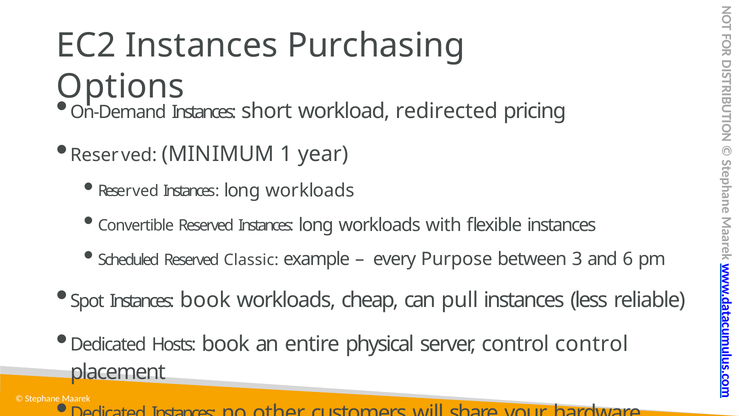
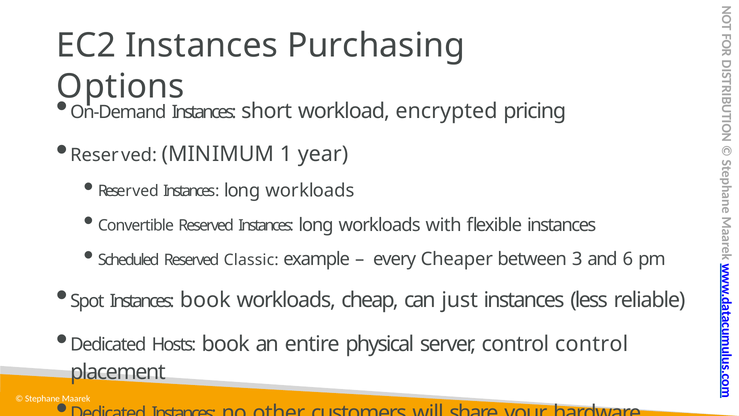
redirected: redirected -> encrypted
Purpose: Purpose -> Cheaper
pull: pull -> just
